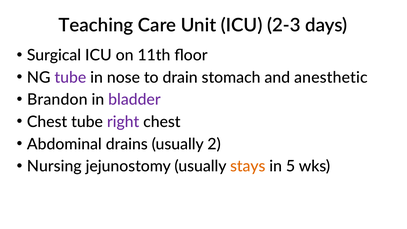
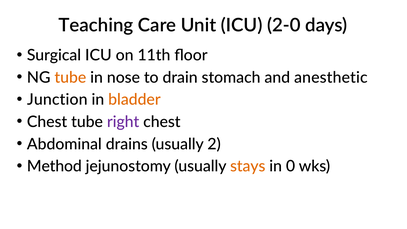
2-3: 2-3 -> 2-0
tube at (70, 78) colour: purple -> orange
Brandon: Brandon -> Junction
bladder colour: purple -> orange
Nursing: Nursing -> Method
5: 5 -> 0
